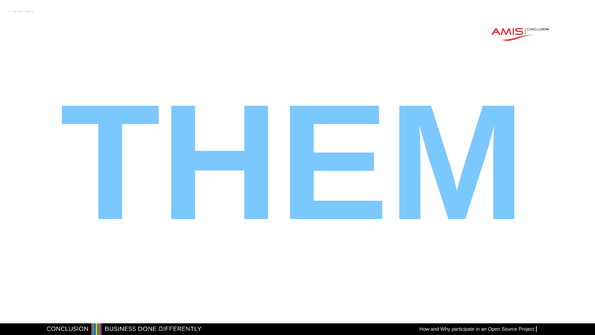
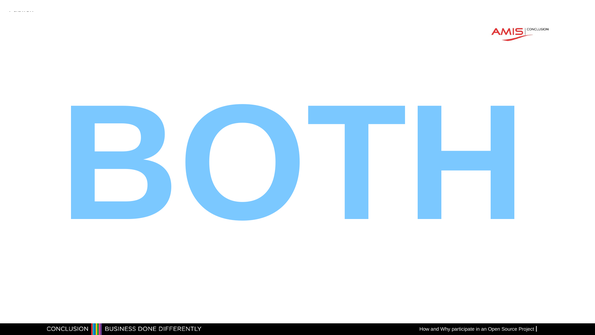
THEM: THEM -> BOTH
